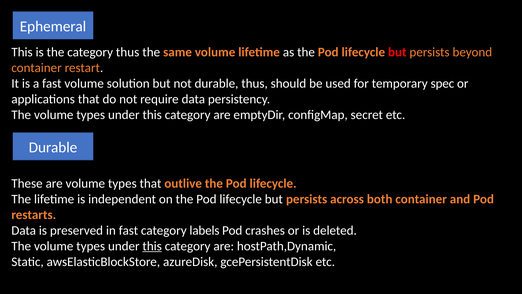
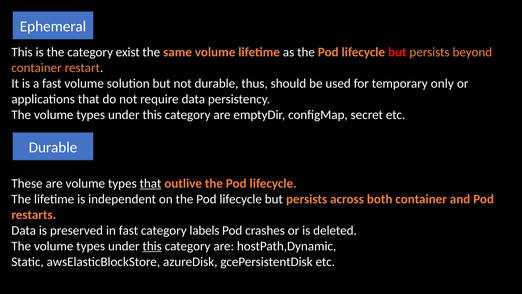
category thus: thus -> exist
spec: spec -> only
that at (151, 183) underline: none -> present
